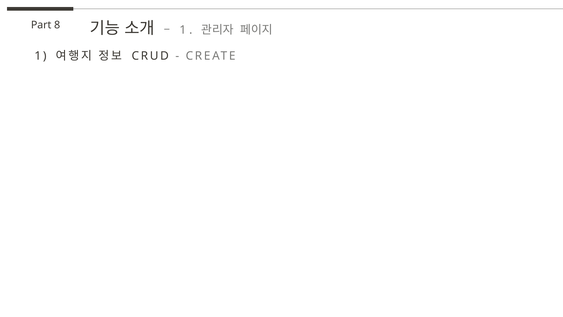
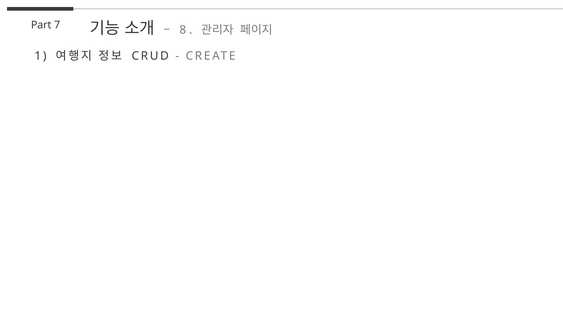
1 at (183, 30): 1 -> 8
8: 8 -> 7
